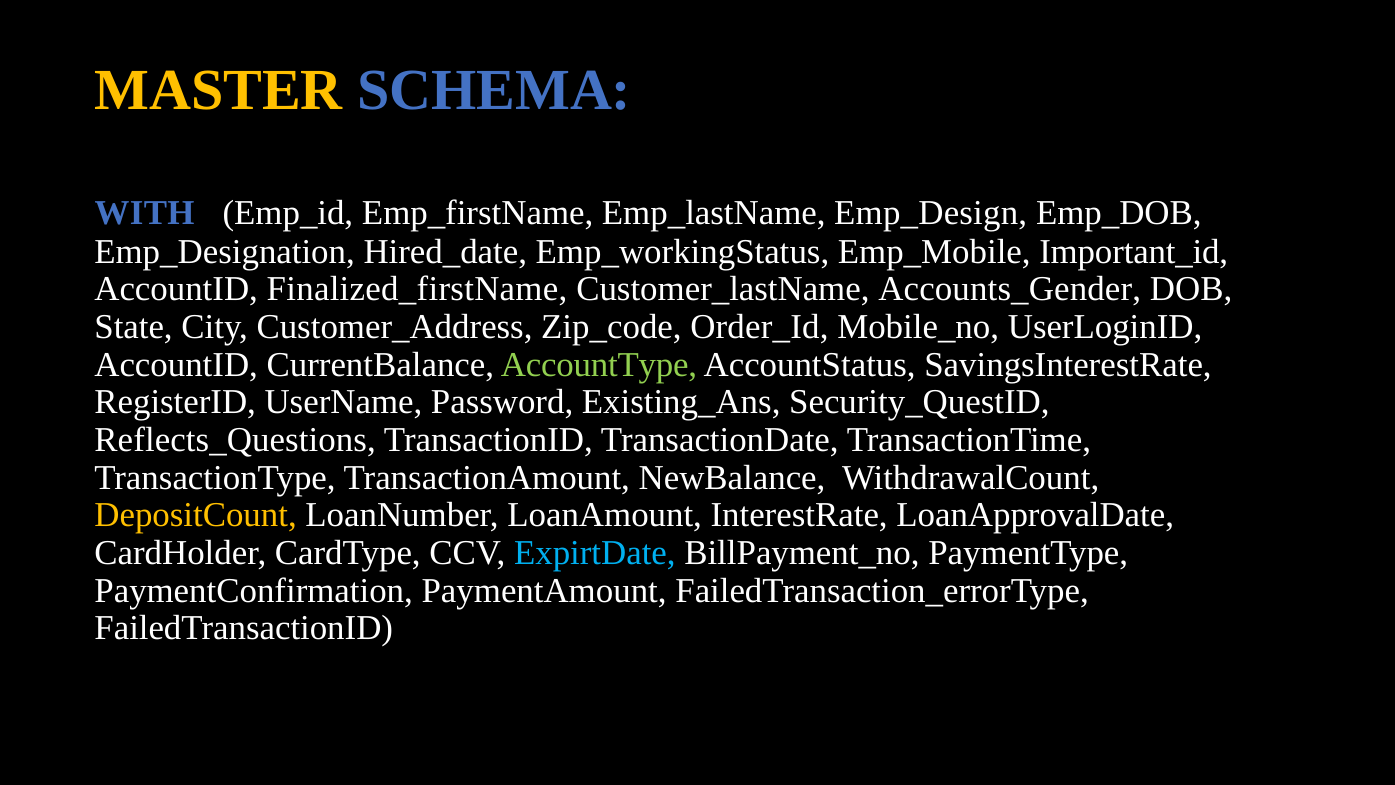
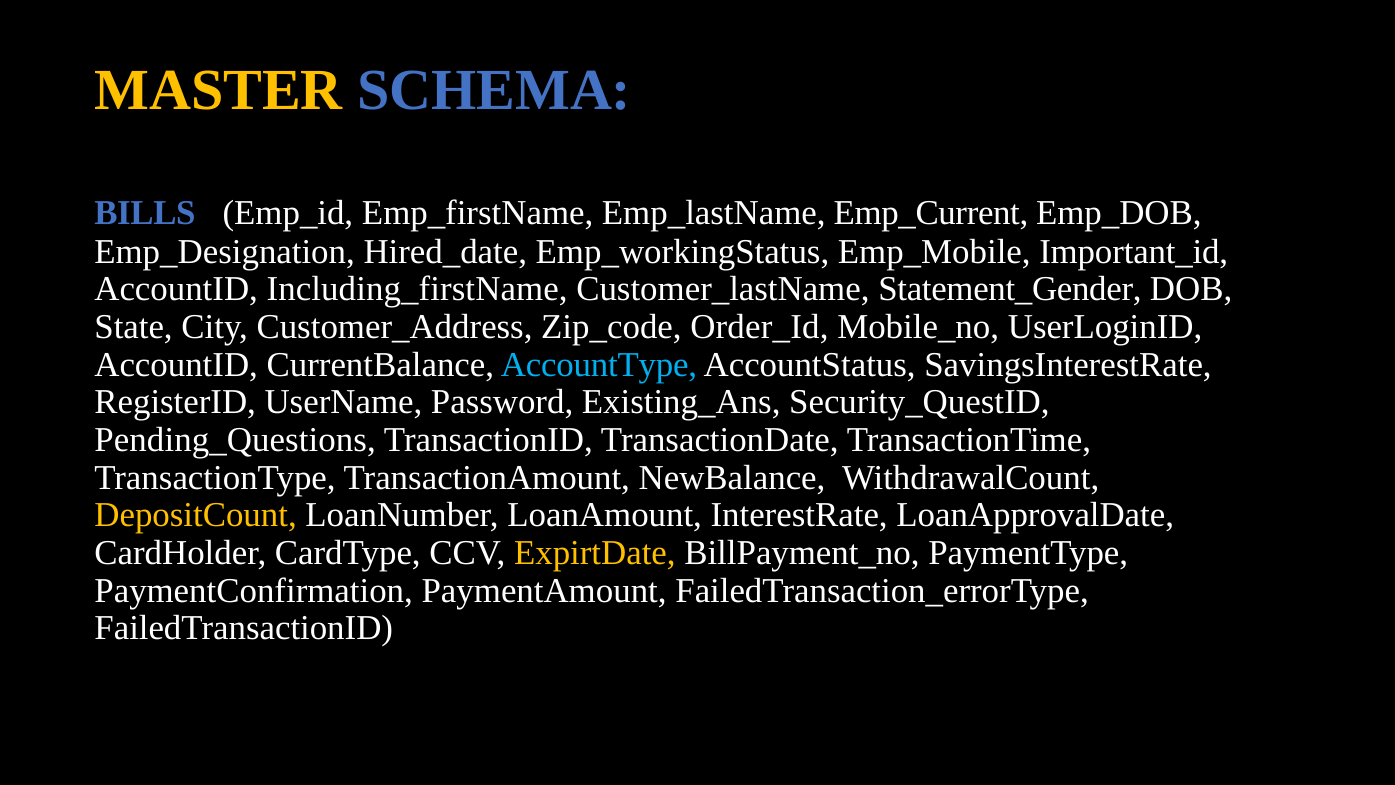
WITH: WITH -> BILLS
Emp_Design: Emp_Design -> Emp_Current
Finalized_firstName: Finalized_firstName -> Including_firstName
Accounts_Gender: Accounts_Gender -> Statement_Gender
AccountType colour: light green -> light blue
Reflects_Questions: Reflects_Questions -> Pending_Questions
ExpirtDate colour: light blue -> yellow
